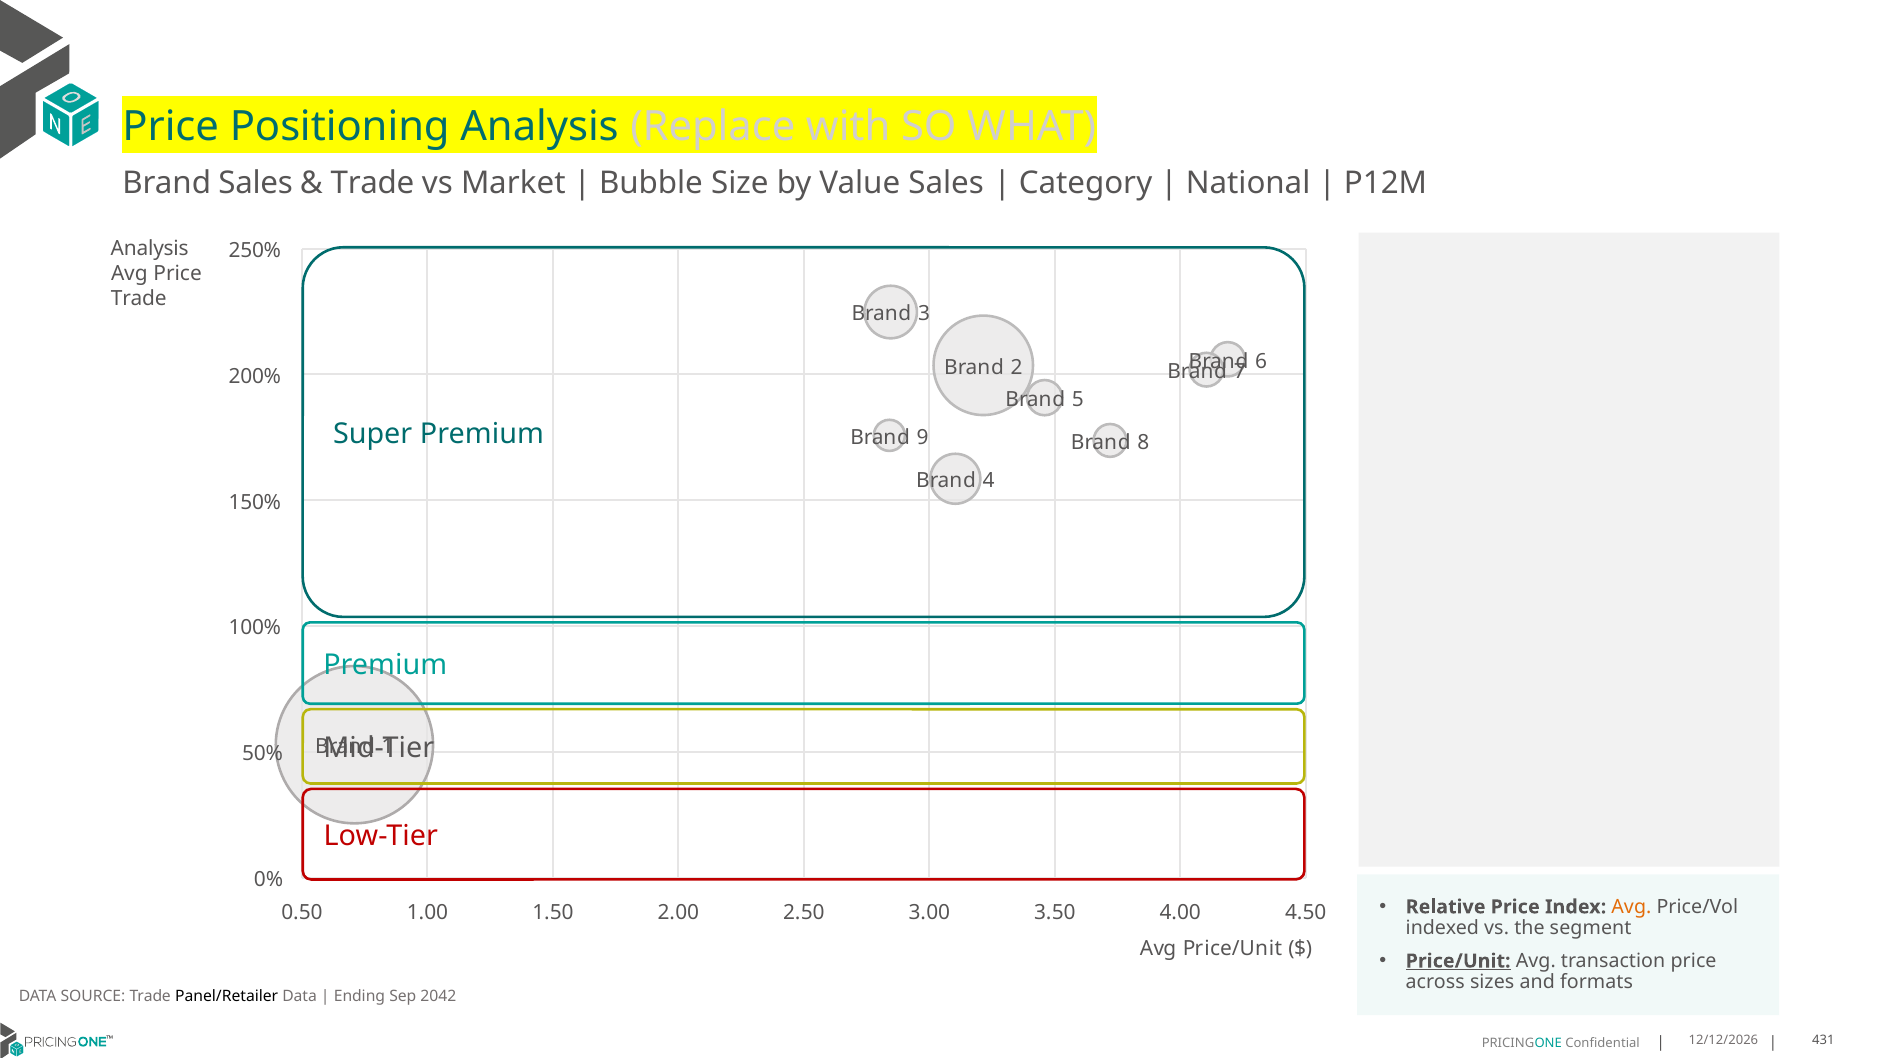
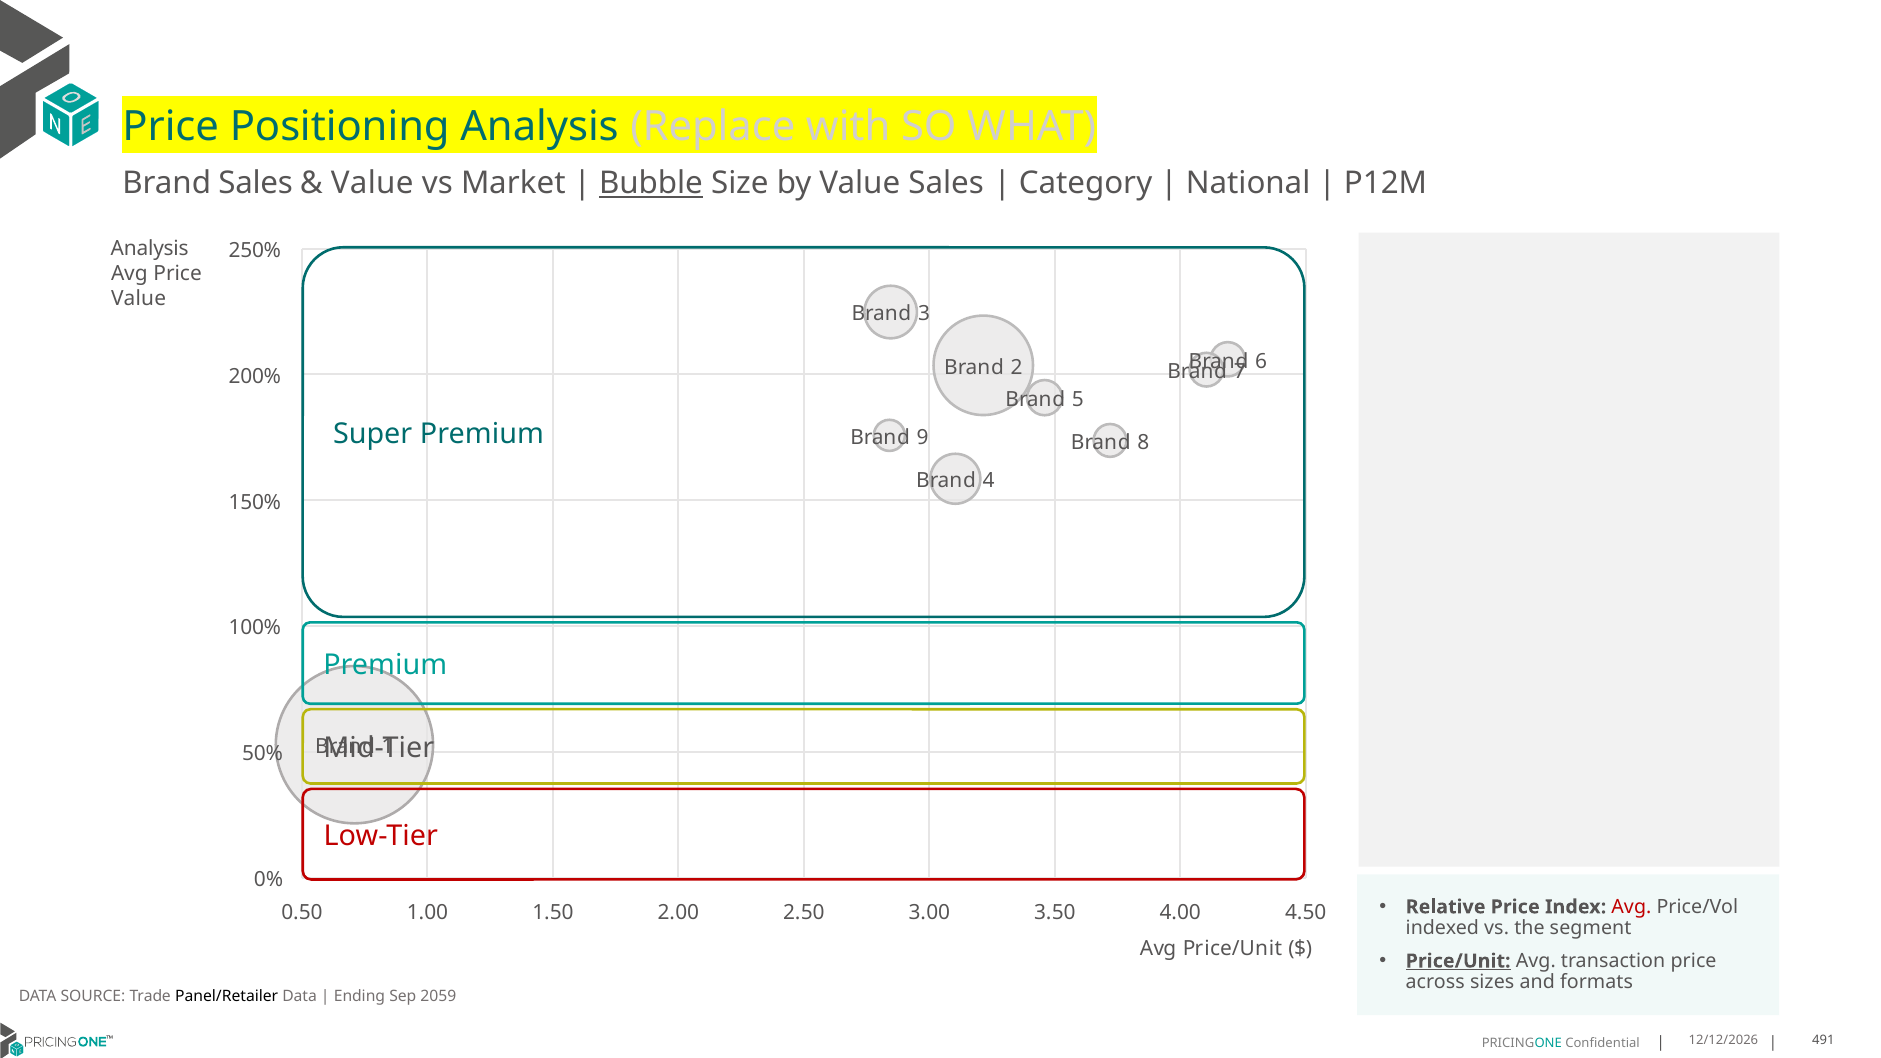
Trade at (372, 183): Trade -> Value
Bubble underline: none -> present
Trade at (139, 299): Trade -> Value
Avg at (1631, 907) colour: orange -> red
2042: 2042 -> 2059
431: 431 -> 491
